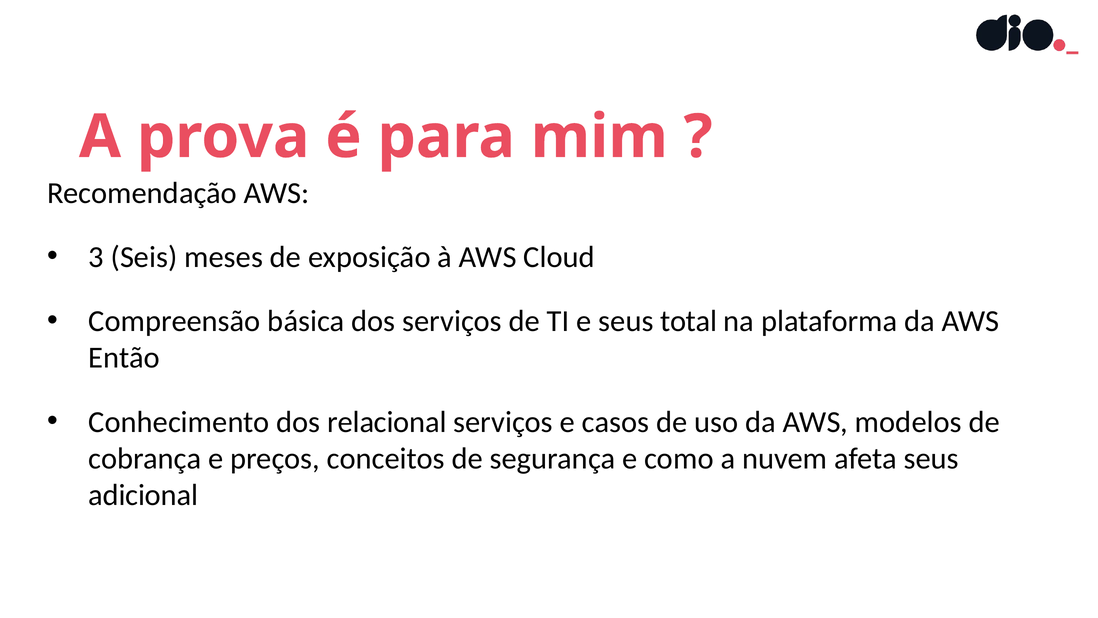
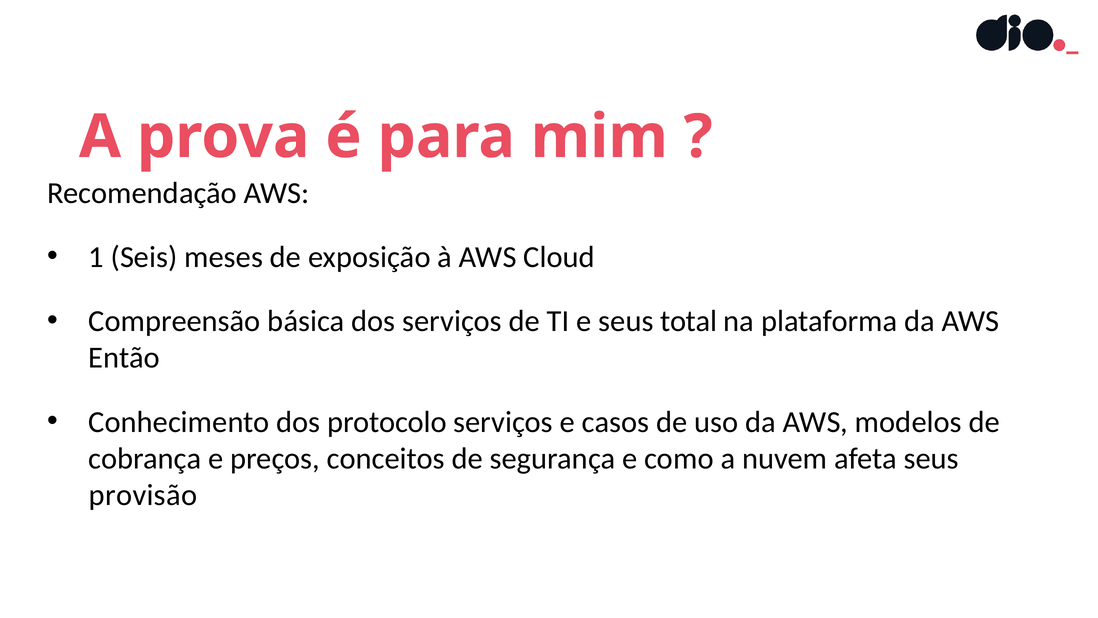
3: 3 -> 1
relacional: relacional -> protocolo
adicional: adicional -> provisão
